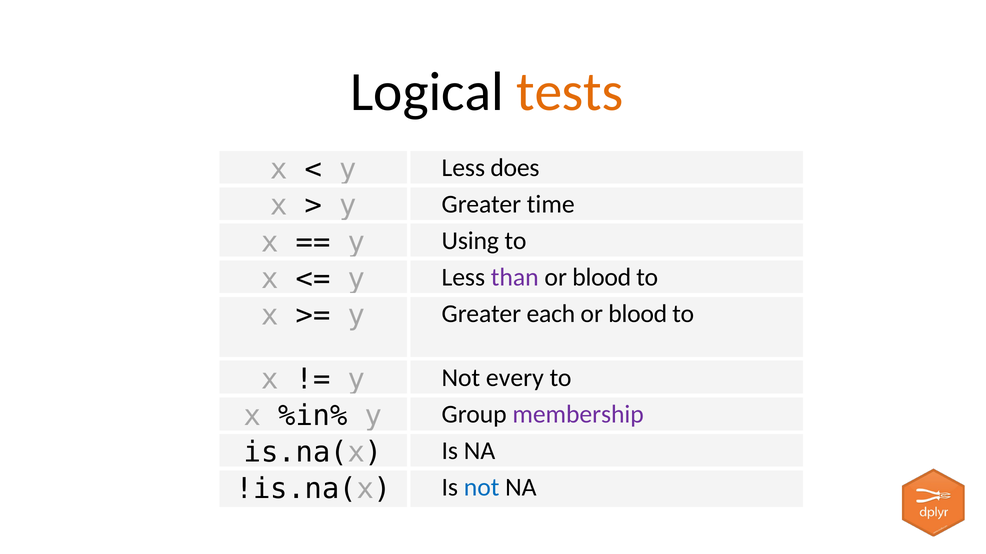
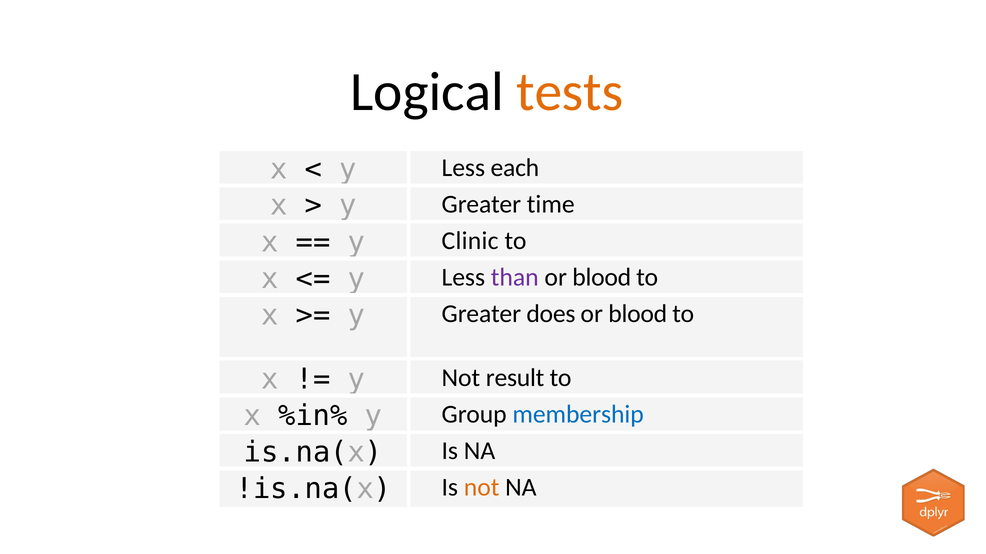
does: does -> each
Using: Using -> Clinic
each: each -> does
every: every -> result
membership colour: purple -> blue
not at (482, 488) colour: blue -> orange
